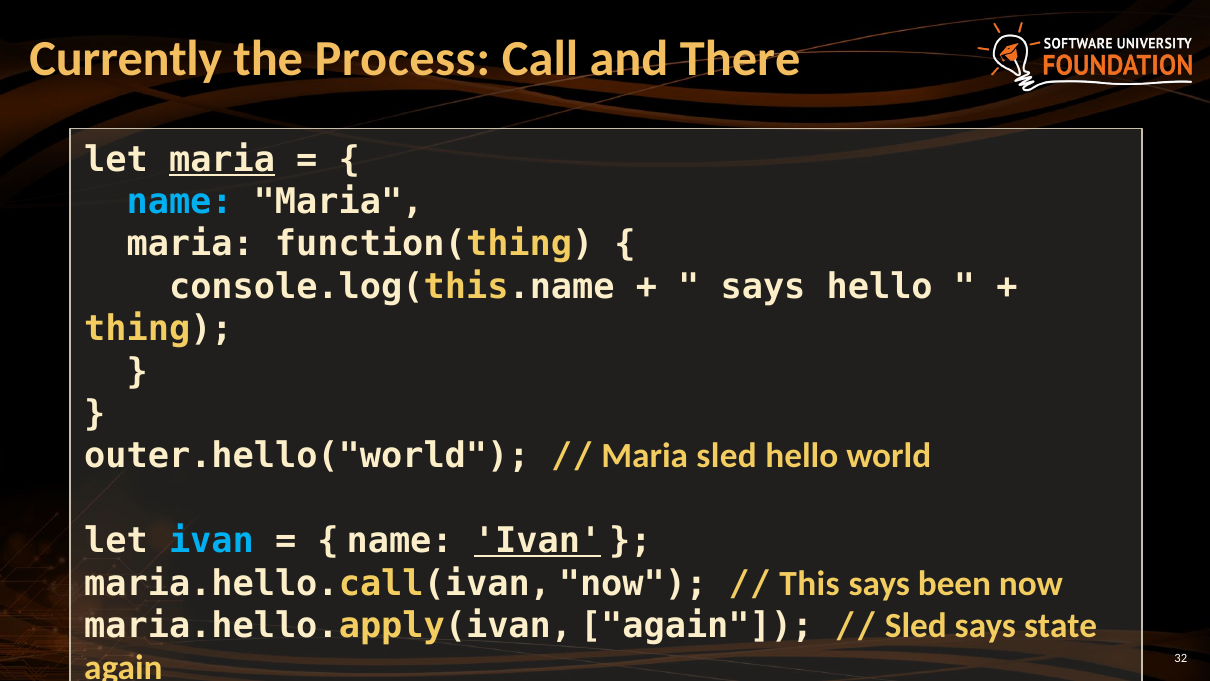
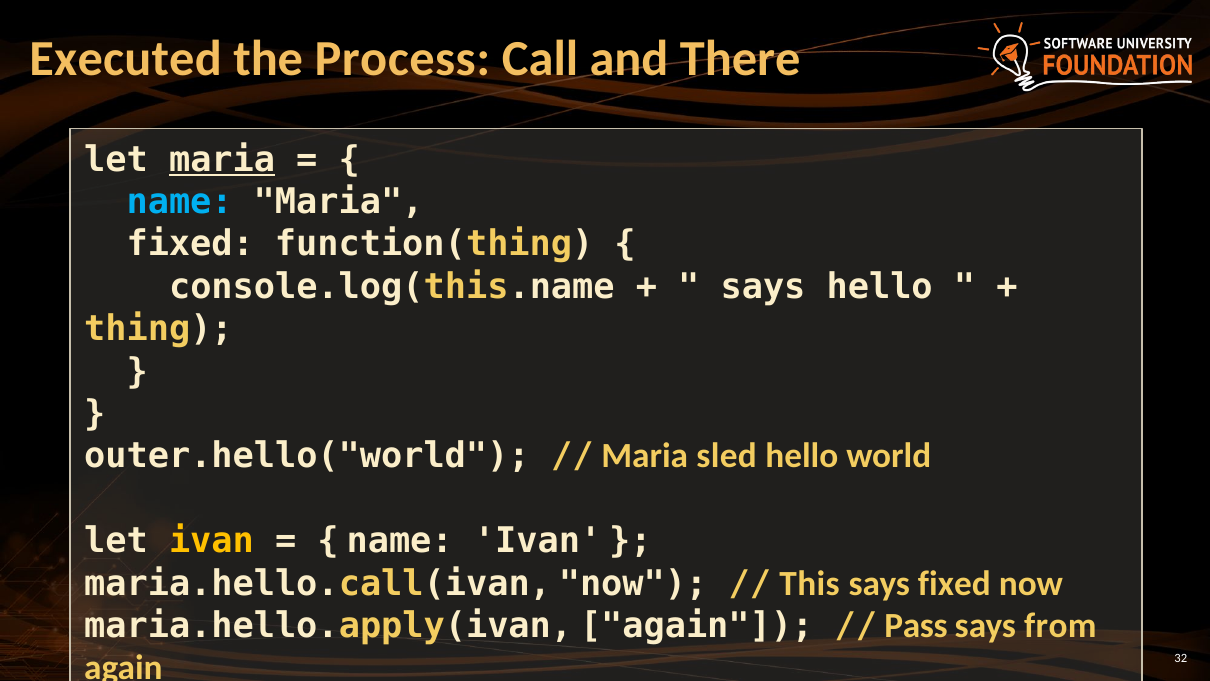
Currently: Currently -> Executed
maria at (190, 244): maria -> fixed
ivan at (211, 541) colour: light blue -> yellow
Ivan at (538, 541) underline: present -> none
says been: been -> fixed
Sled at (916, 626): Sled -> Pass
state: state -> from
